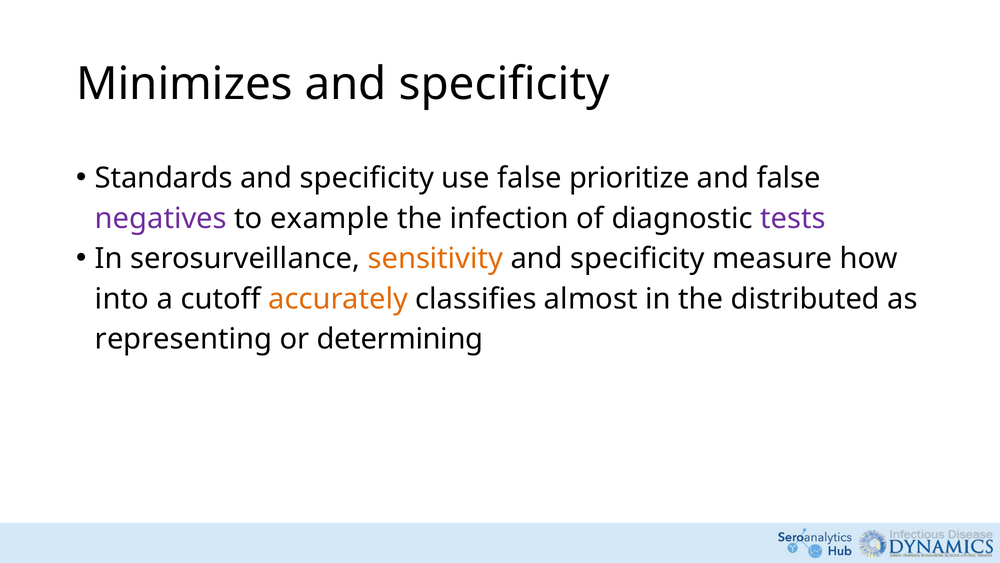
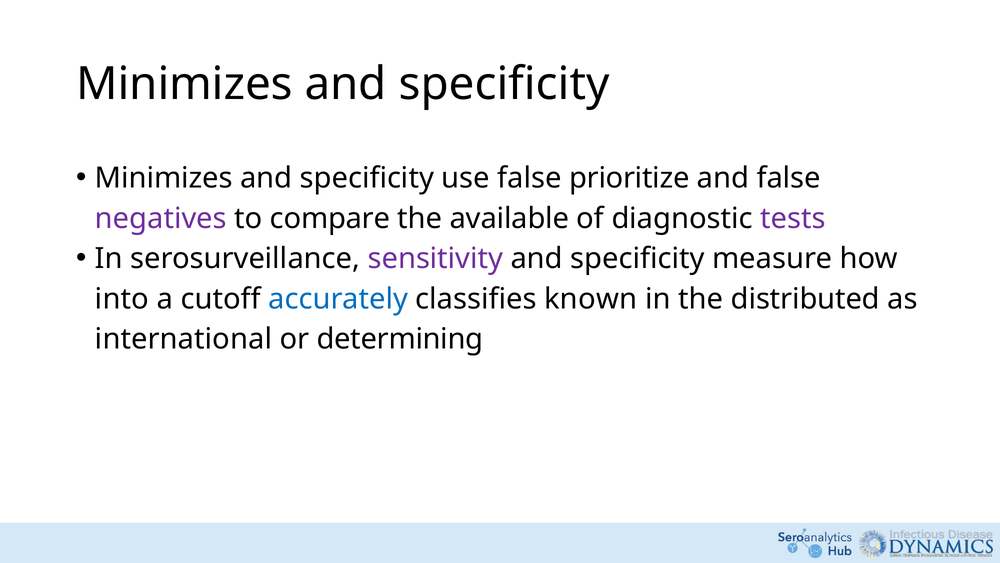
Standards at (164, 178): Standards -> Minimizes
example: example -> compare
infection: infection -> available
sensitivity colour: orange -> purple
accurately colour: orange -> blue
almost: almost -> known
representing: representing -> international
